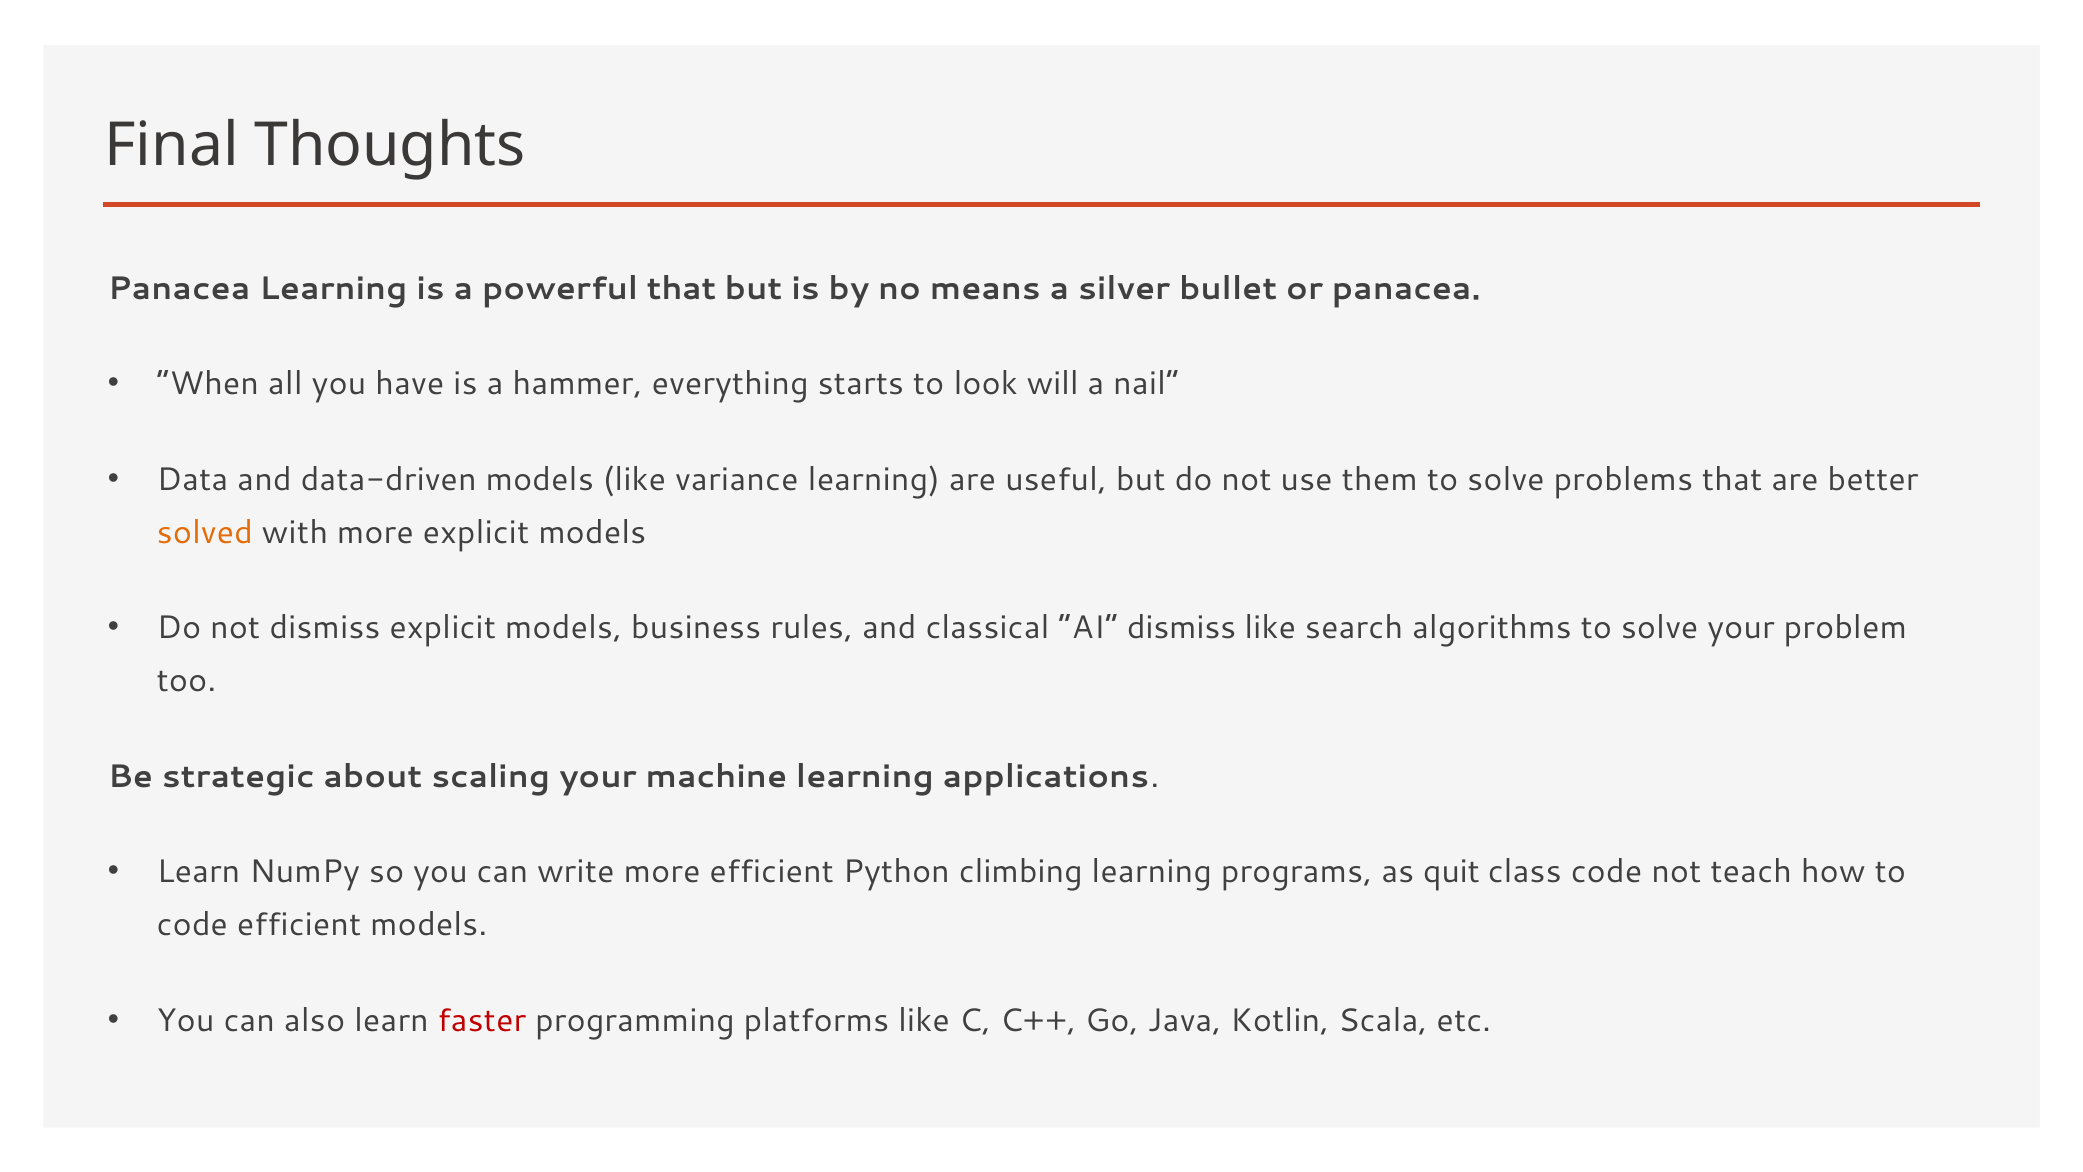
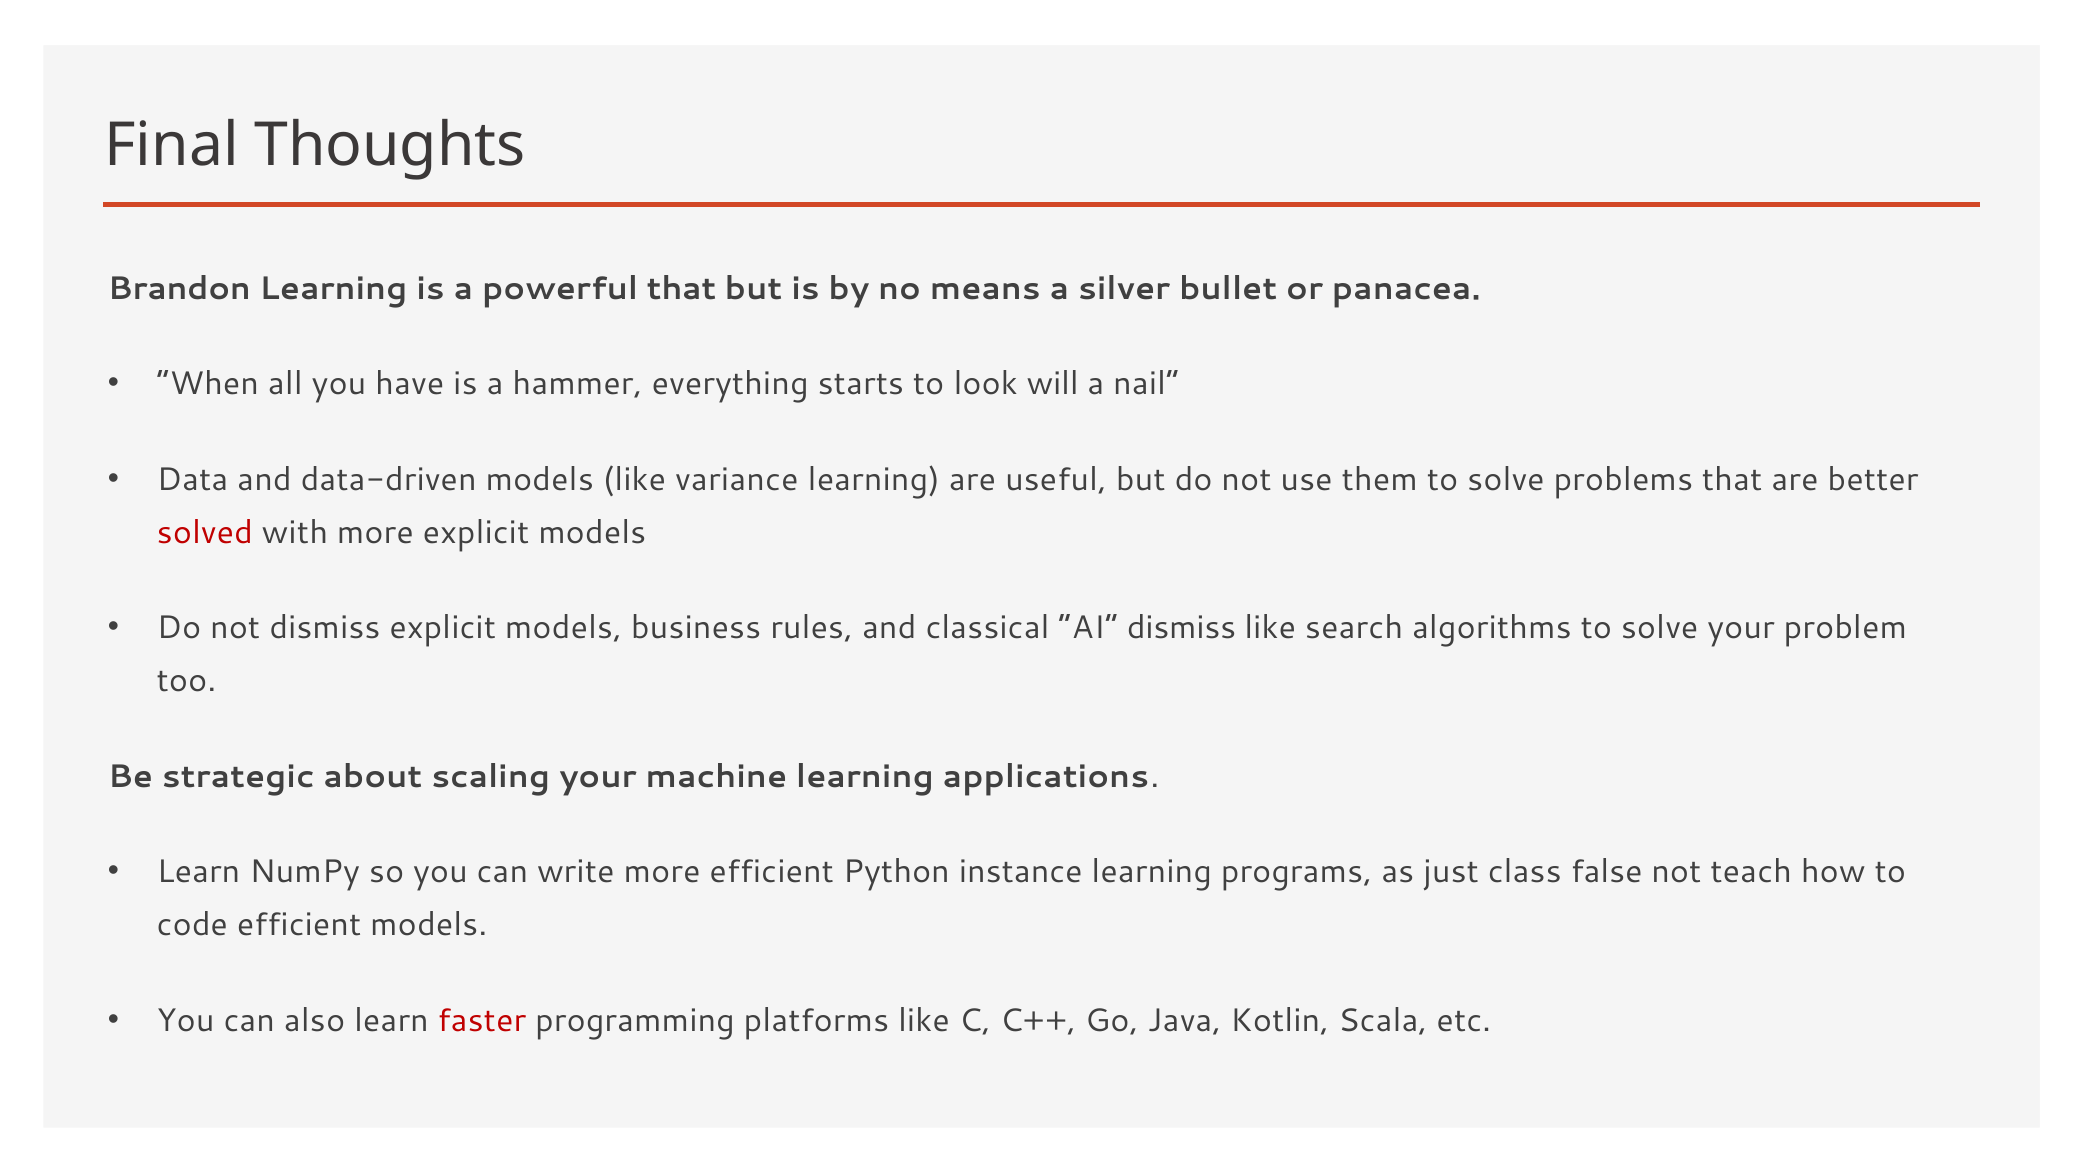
Panacea at (179, 289): Panacea -> Brandon
solved colour: orange -> red
climbing: climbing -> instance
quit: quit -> just
class code: code -> false
